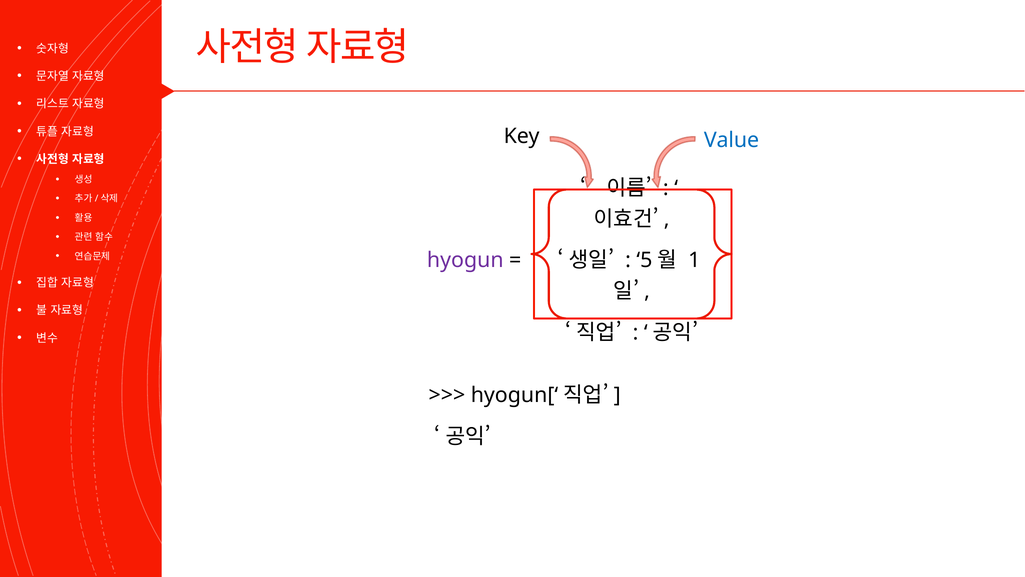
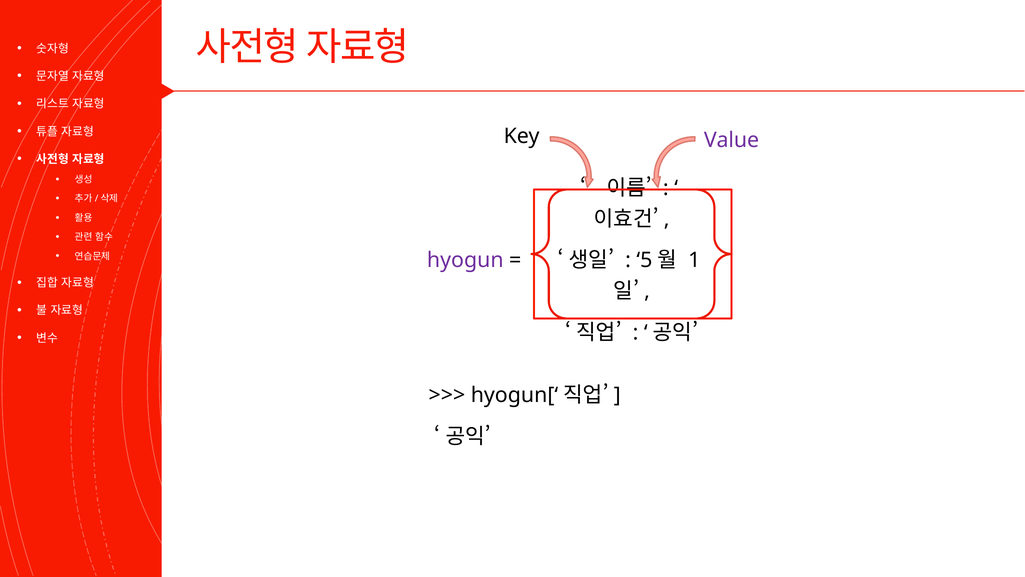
Value colour: blue -> purple
